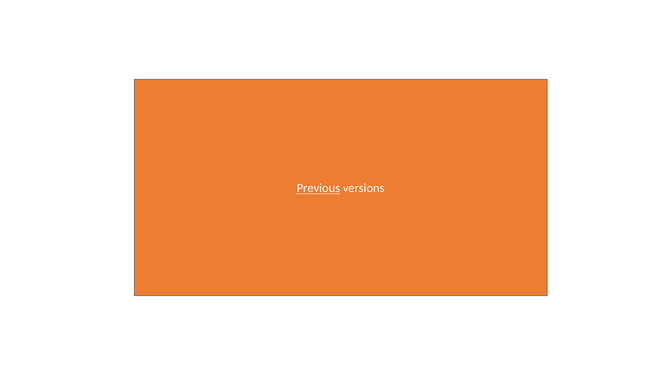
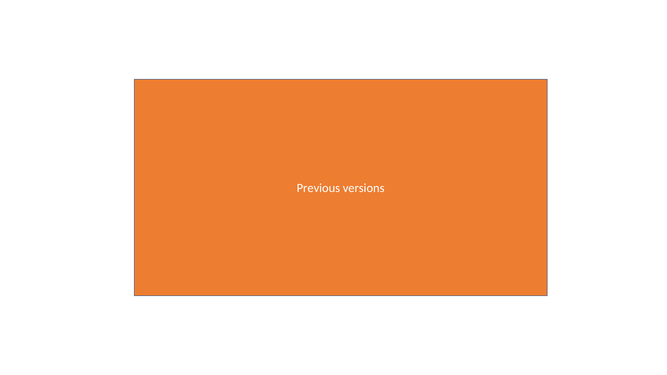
Previous underline: present -> none
